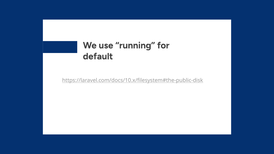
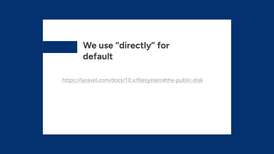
running: running -> directly
